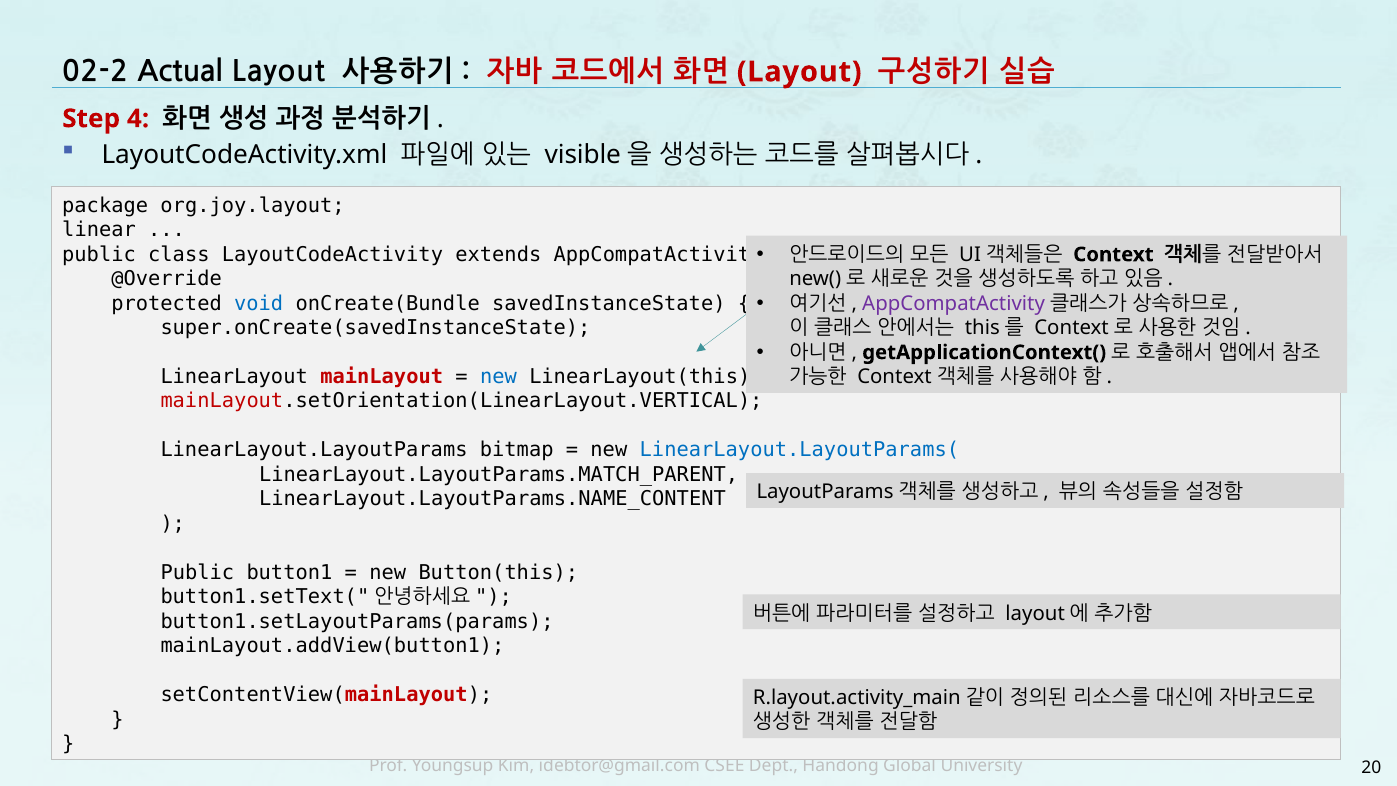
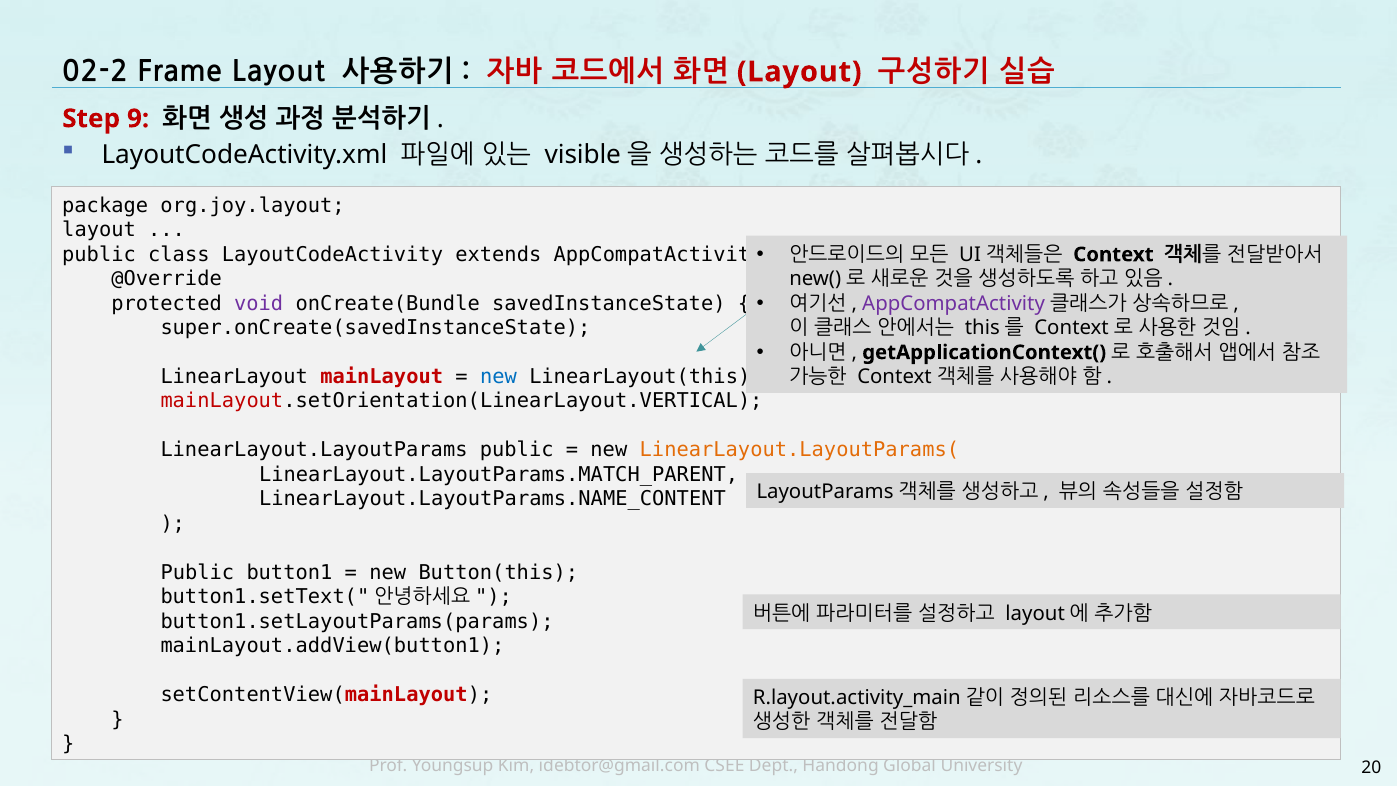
Actual: Actual -> Frame
4: 4 -> 9
linear at (99, 230): linear -> layout
void colour: blue -> purple
LinearLayout.LayoutParams bitmap: bitmap -> public
LinearLayout.LayoutParams( colour: blue -> orange
